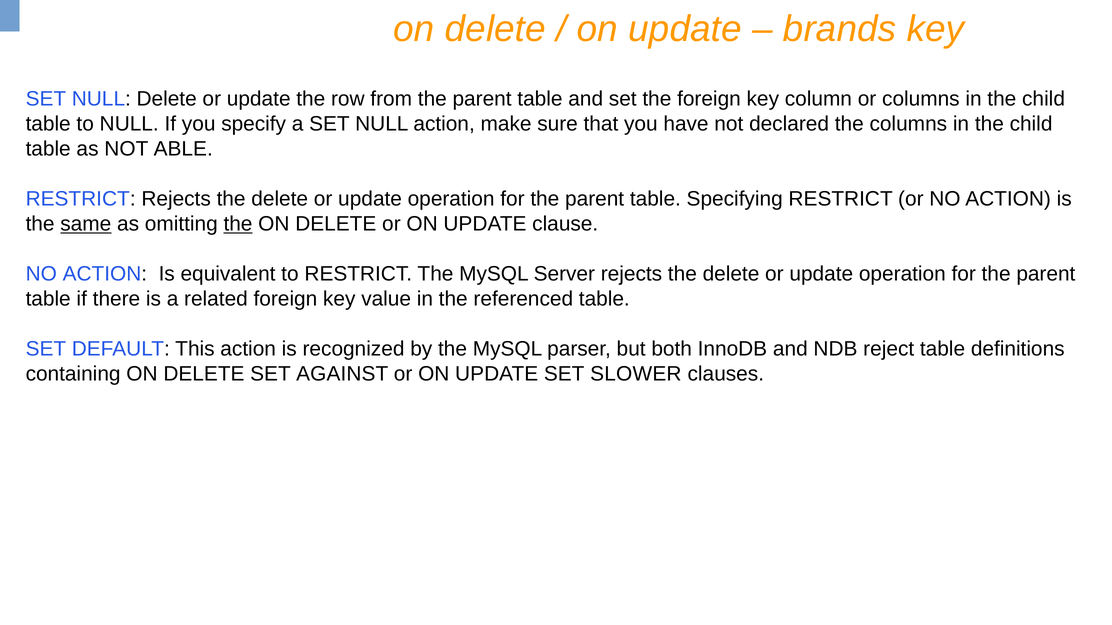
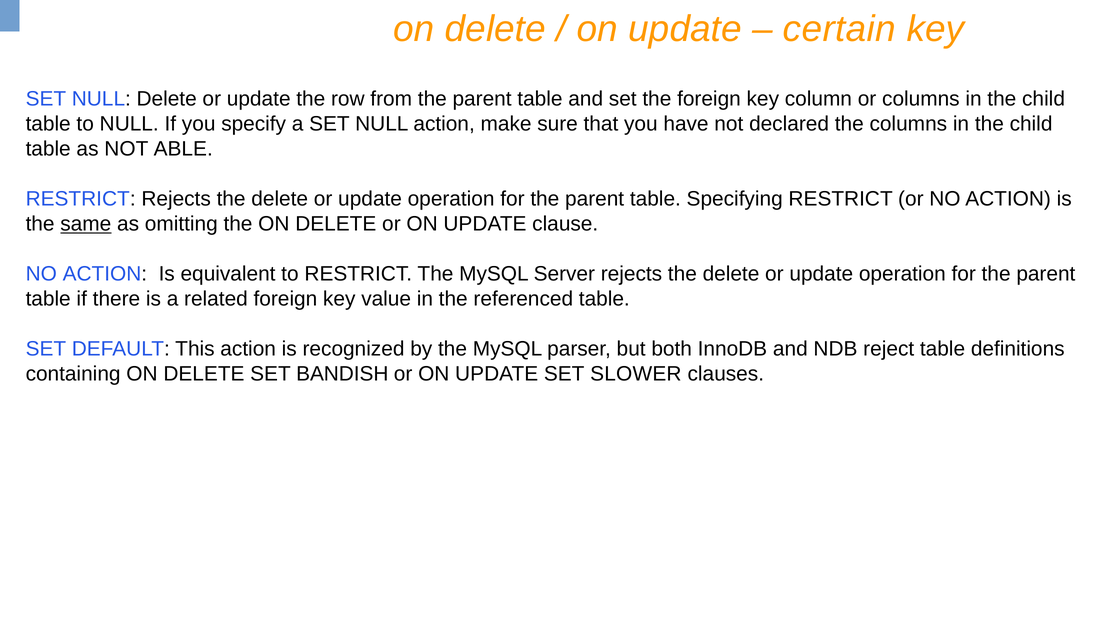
brands: brands -> certain
the at (238, 224) underline: present -> none
AGAINST: AGAINST -> BANDISH
